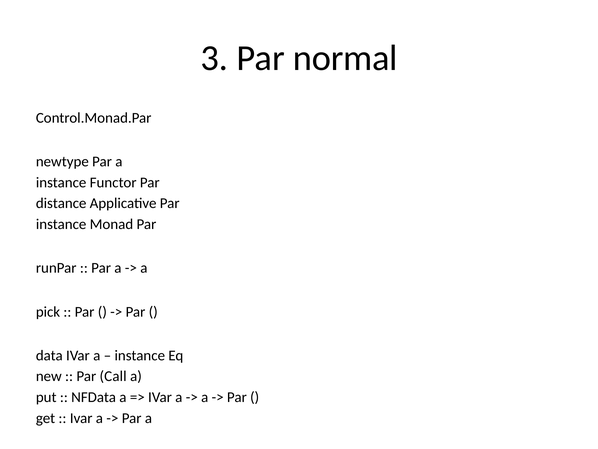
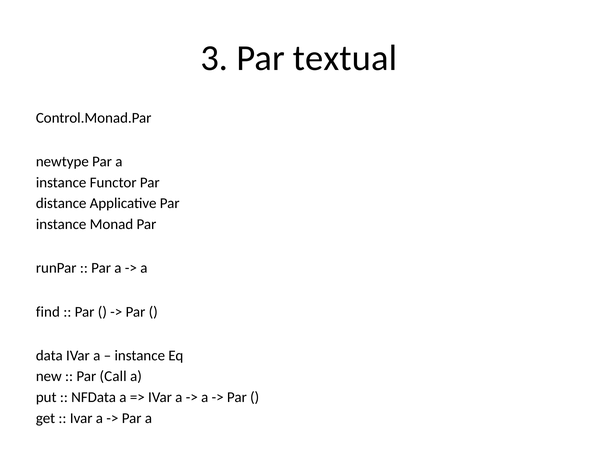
normal: normal -> textual
pick: pick -> find
